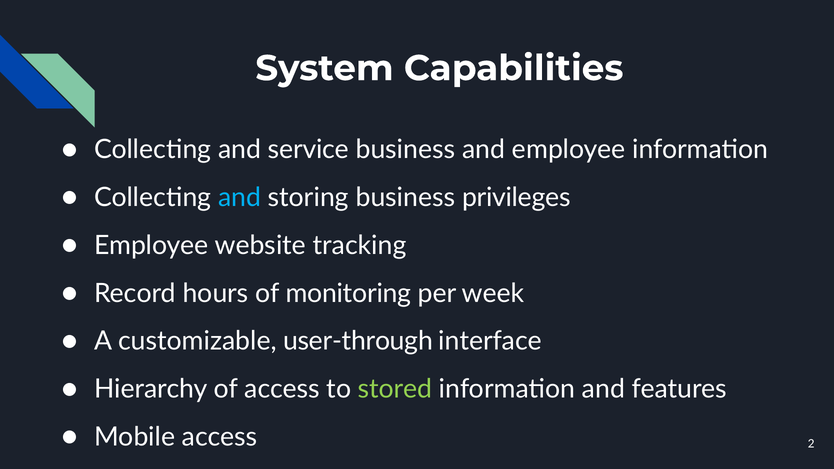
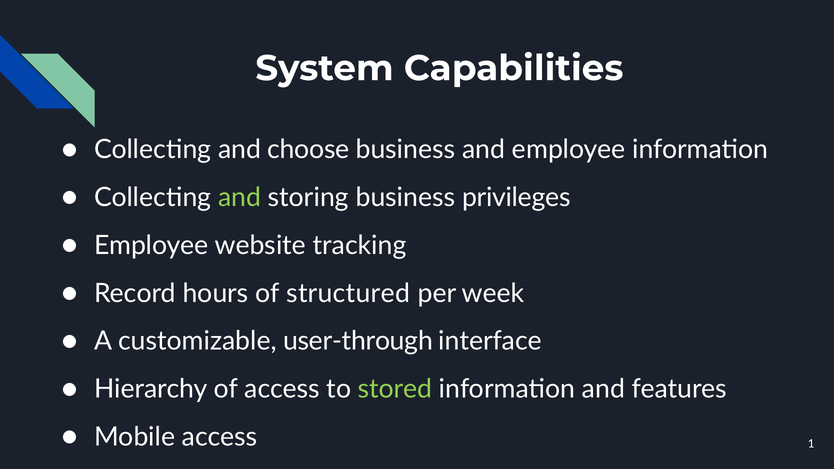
service: service -> choose
and at (240, 198) colour: light blue -> light green
monitoring: monitoring -> structured
2: 2 -> 1
